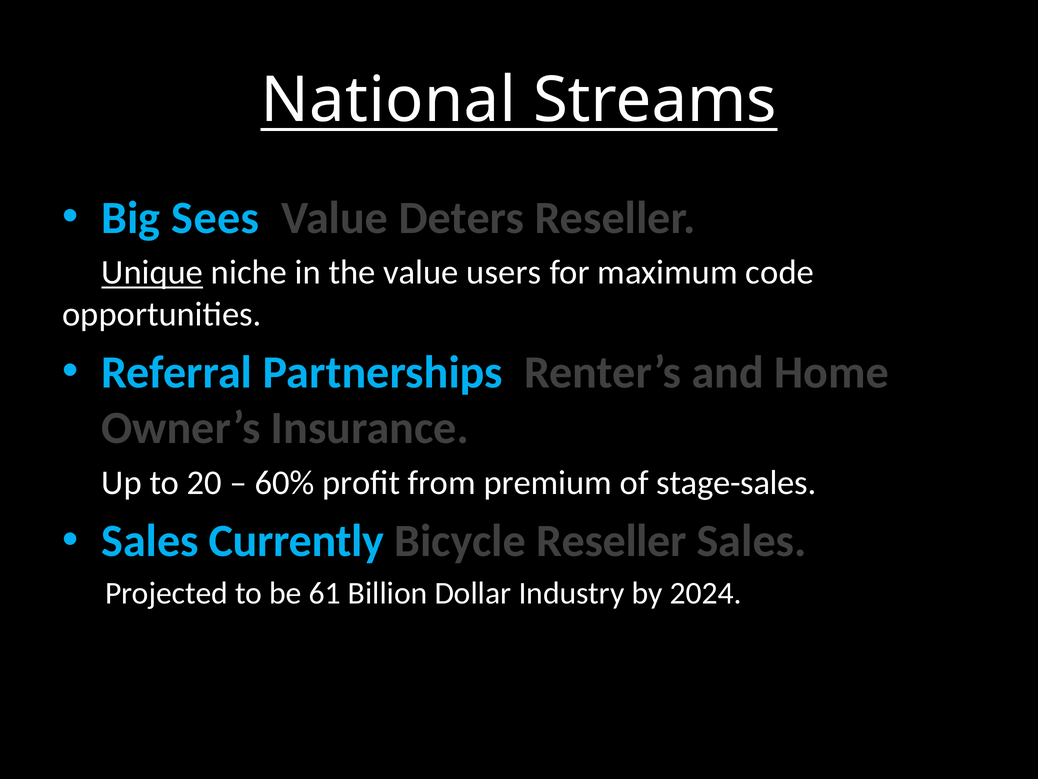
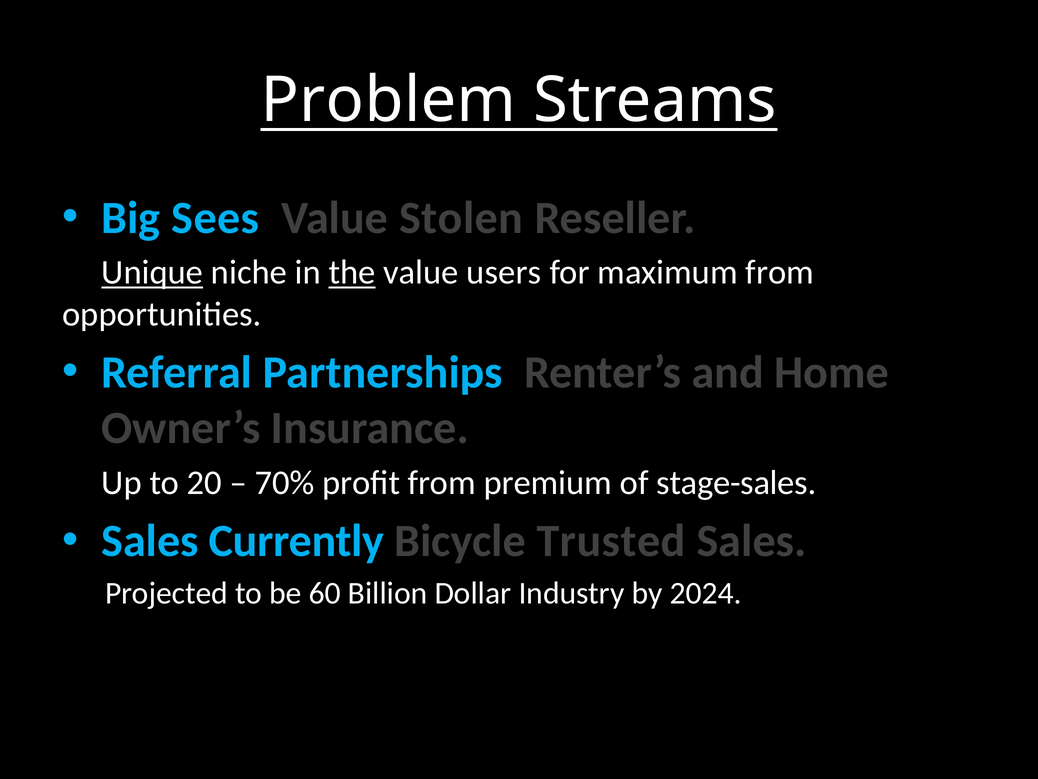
National: National -> Problem
Deters: Deters -> Stolen
the underline: none -> present
maximum code: code -> from
60%: 60% -> 70%
Bicycle Reseller: Reseller -> Trusted
61: 61 -> 60
